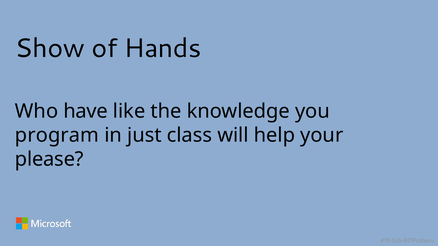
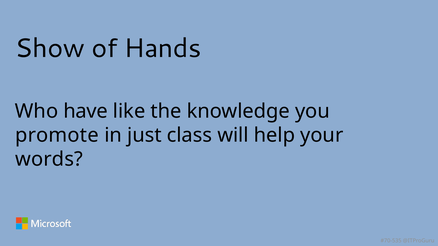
program: program -> promote
please: please -> words
